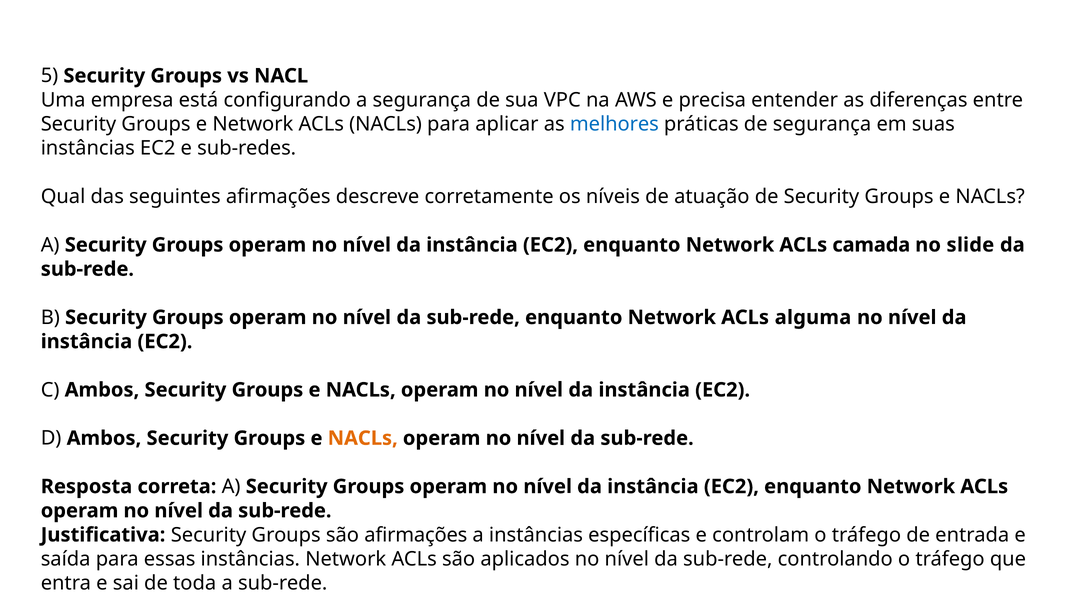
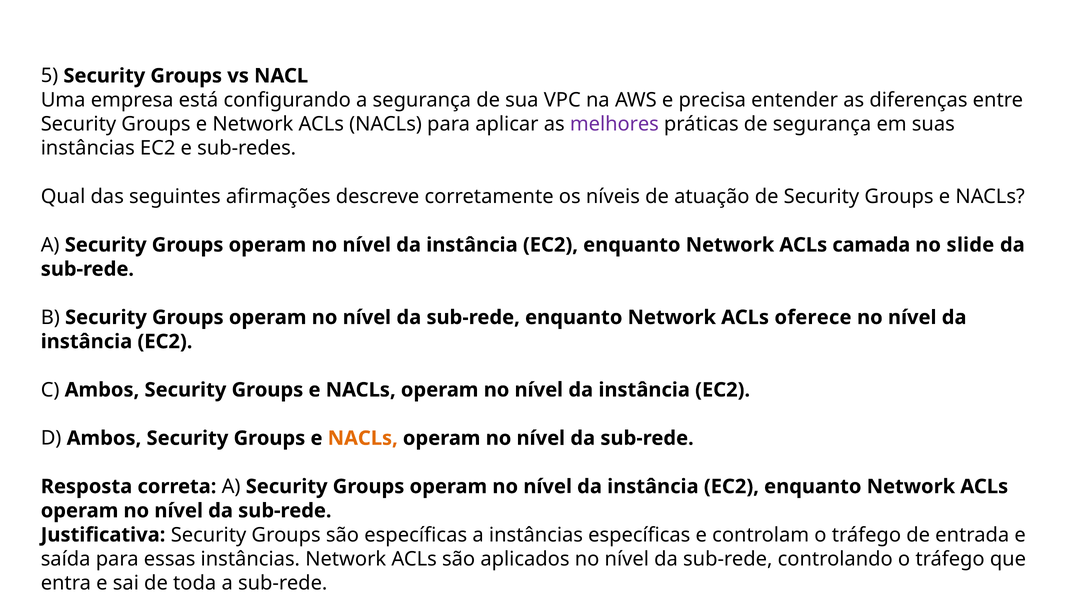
melhores colour: blue -> purple
alguma: alguma -> oferece
são afirmações: afirmações -> específicas
